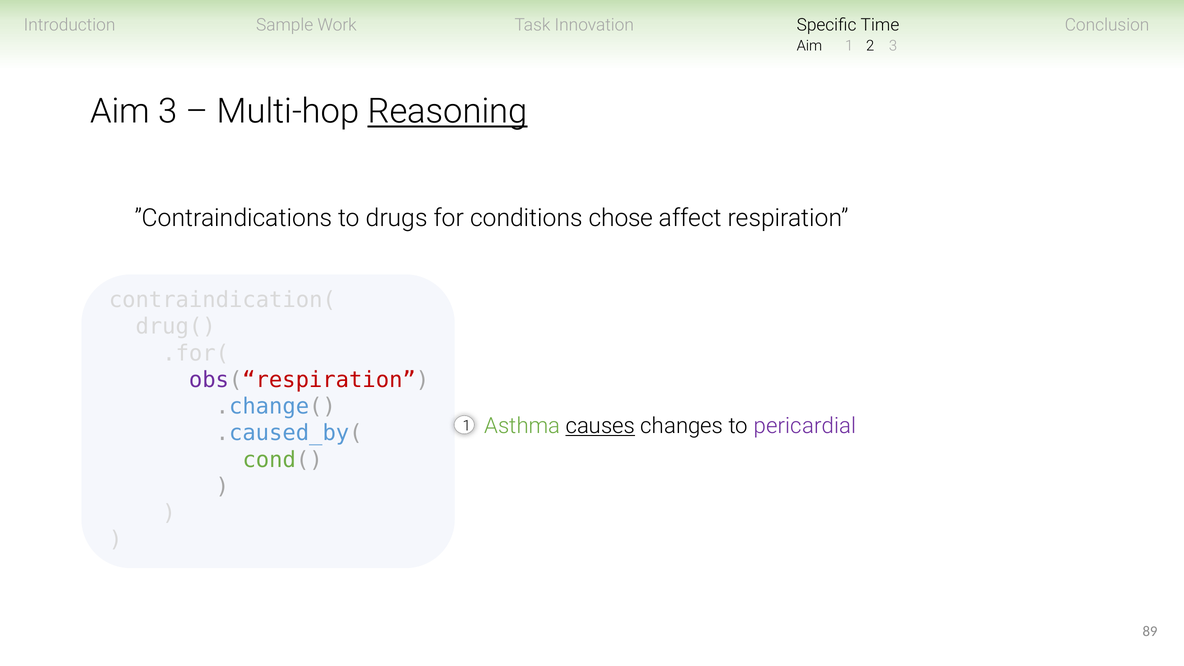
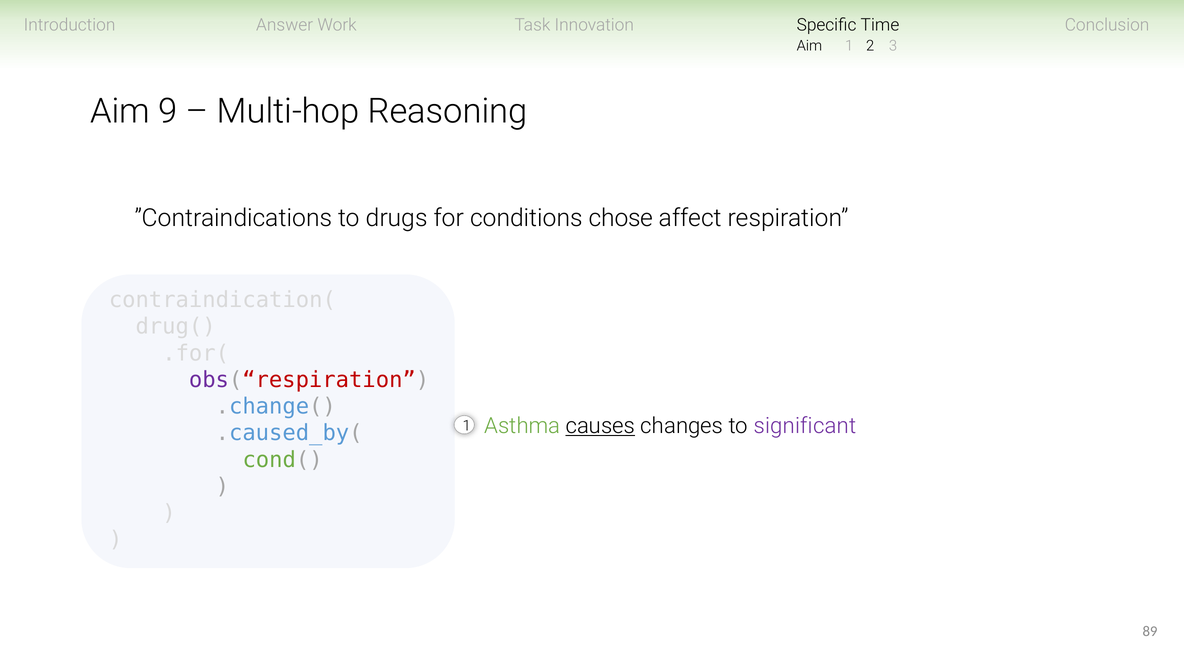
Sample: Sample -> Answer
Aim 3: 3 -> 9
Reasoning underline: present -> none
pericardial: pericardial -> significant
